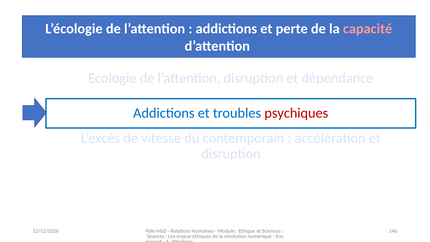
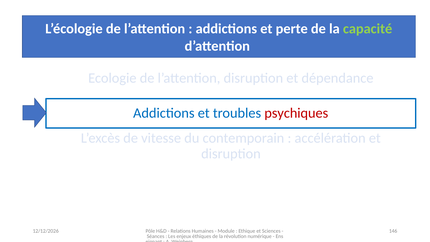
capacité colour: pink -> light green
